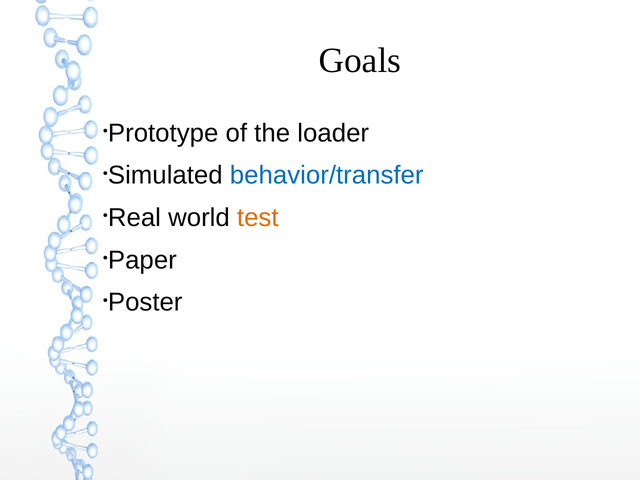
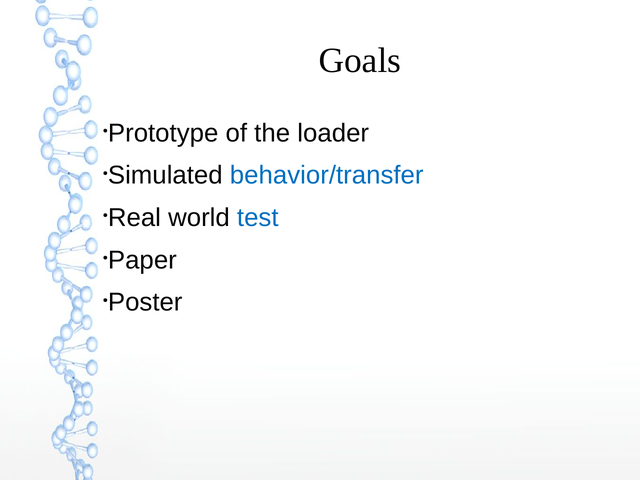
test colour: orange -> blue
